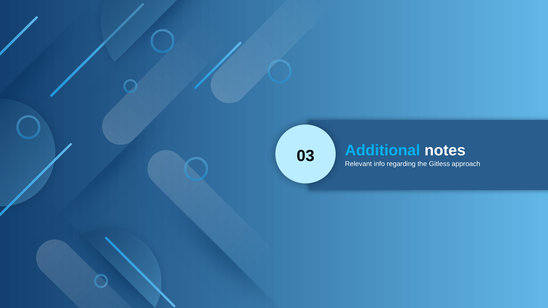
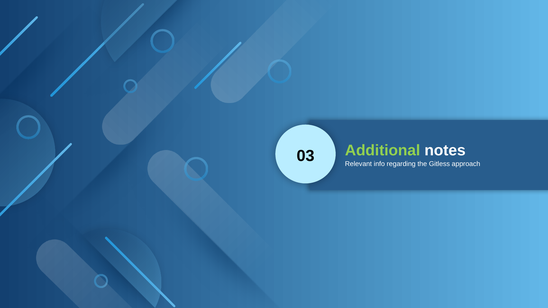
Additional colour: light blue -> light green
